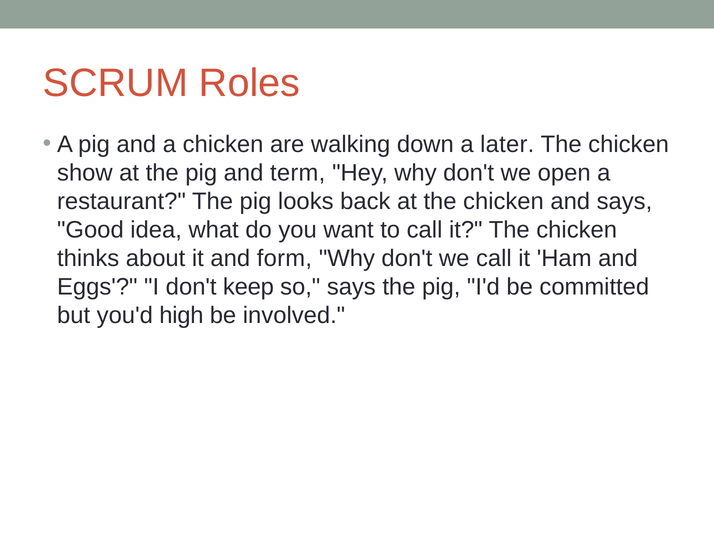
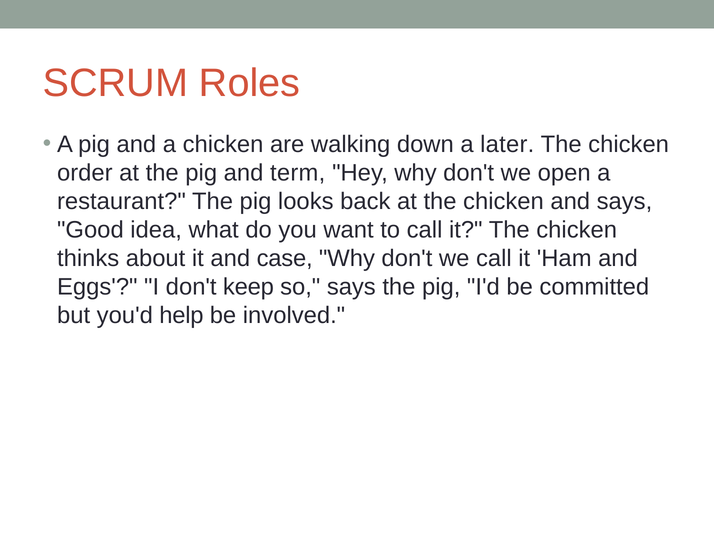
show: show -> order
form: form -> case
high: high -> help
